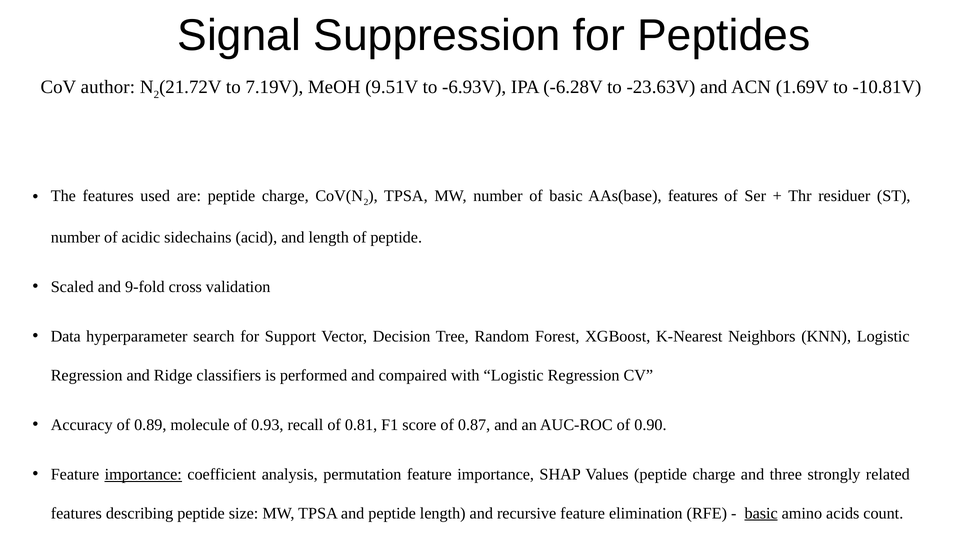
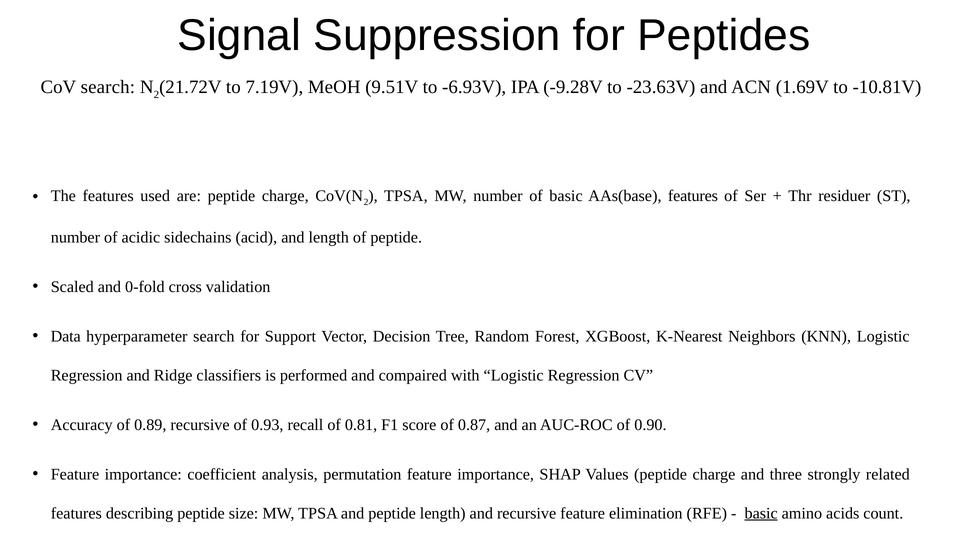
CoV author: author -> search
-6.28V: -6.28V -> -9.28V
9-fold: 9-fold -> 0-fold
0.89 molecule: molecule -> recursive
importance at (143, 475) underline: present -> none
